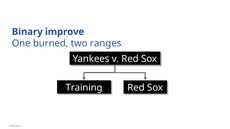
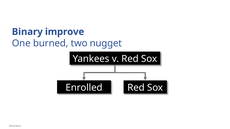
ranges: ranges -> nugget
Training: Training -> Enrolled
